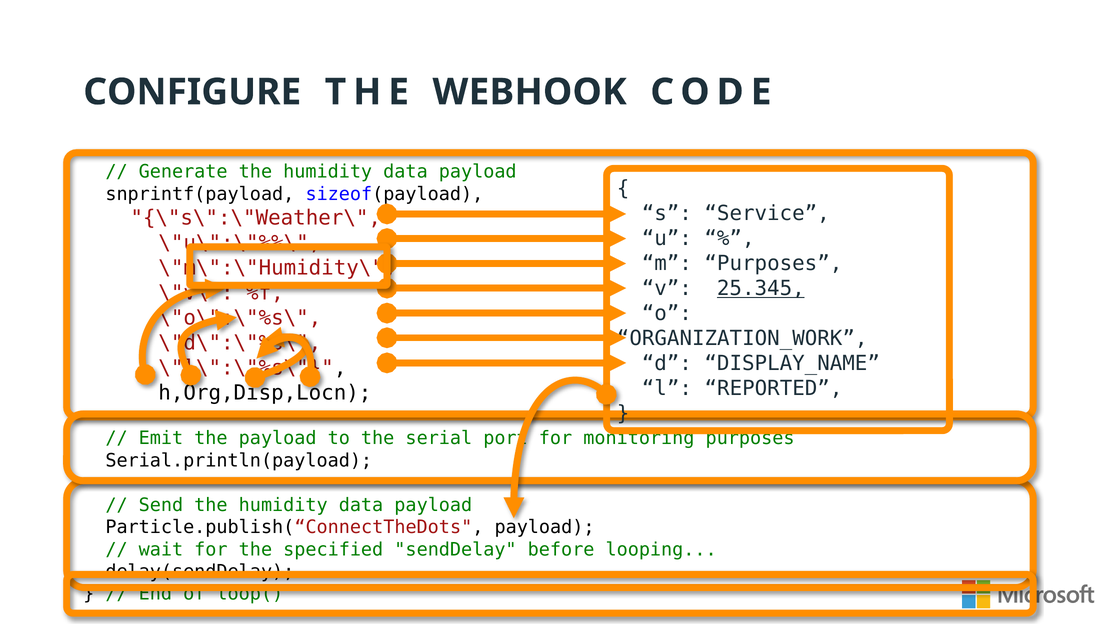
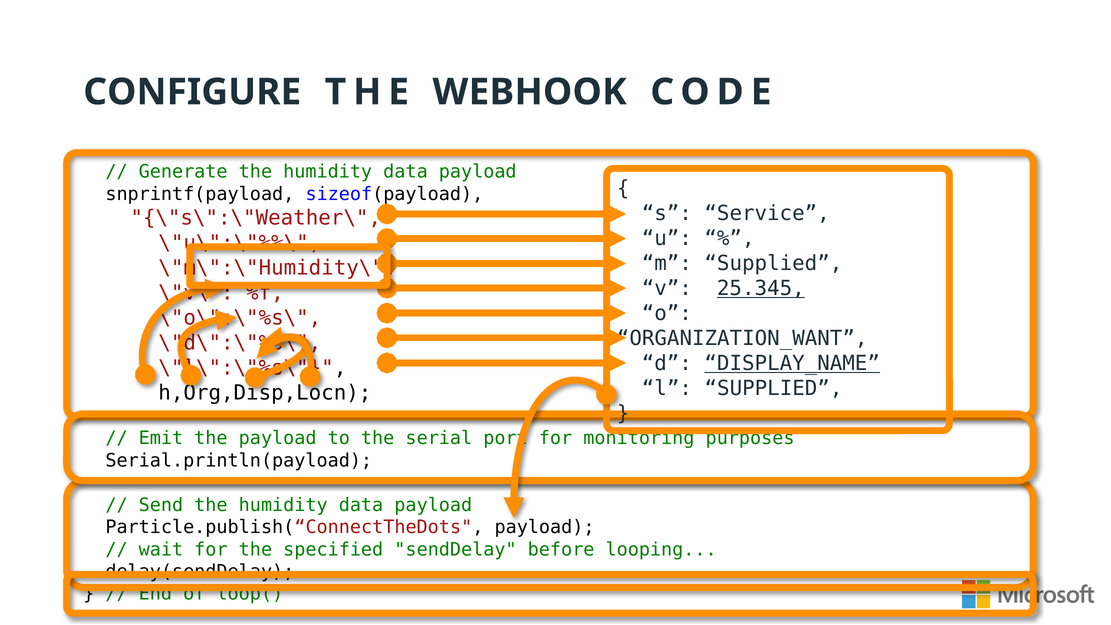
m Purposes: Purposes -> Supplied
ORGANIZATION_WORK: ORGANIZATION_WORK -> ORGANIZATION_WANT
DISPLAY_NAME underline: none -> present
l REPORTED: REPORTED -> SUPPLIED
